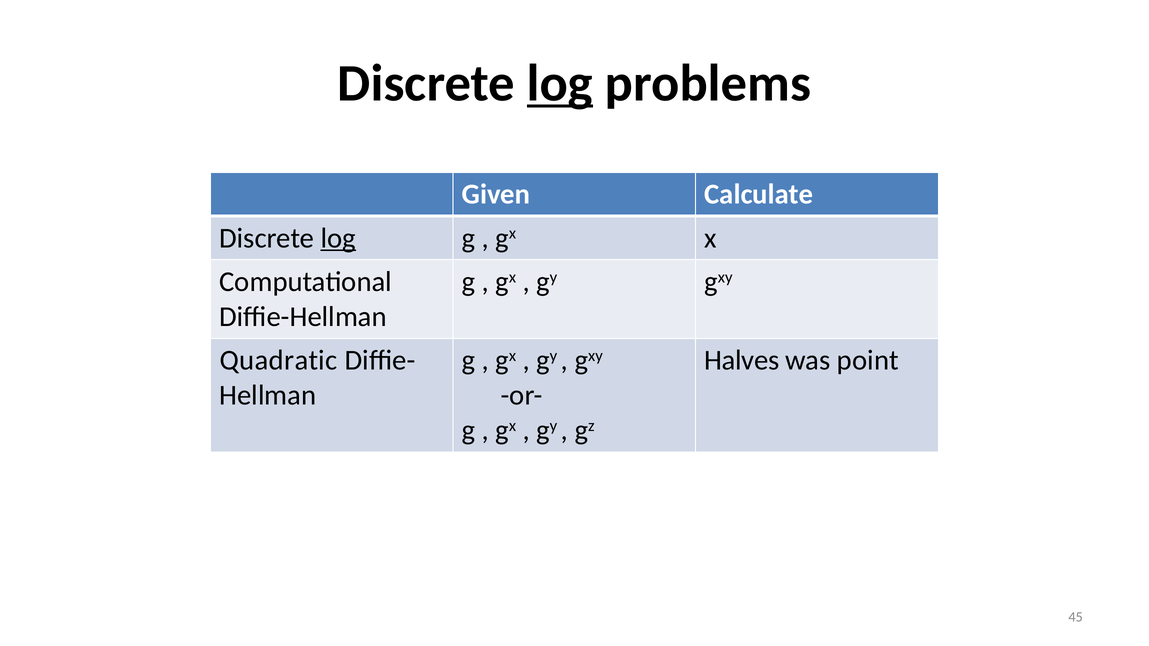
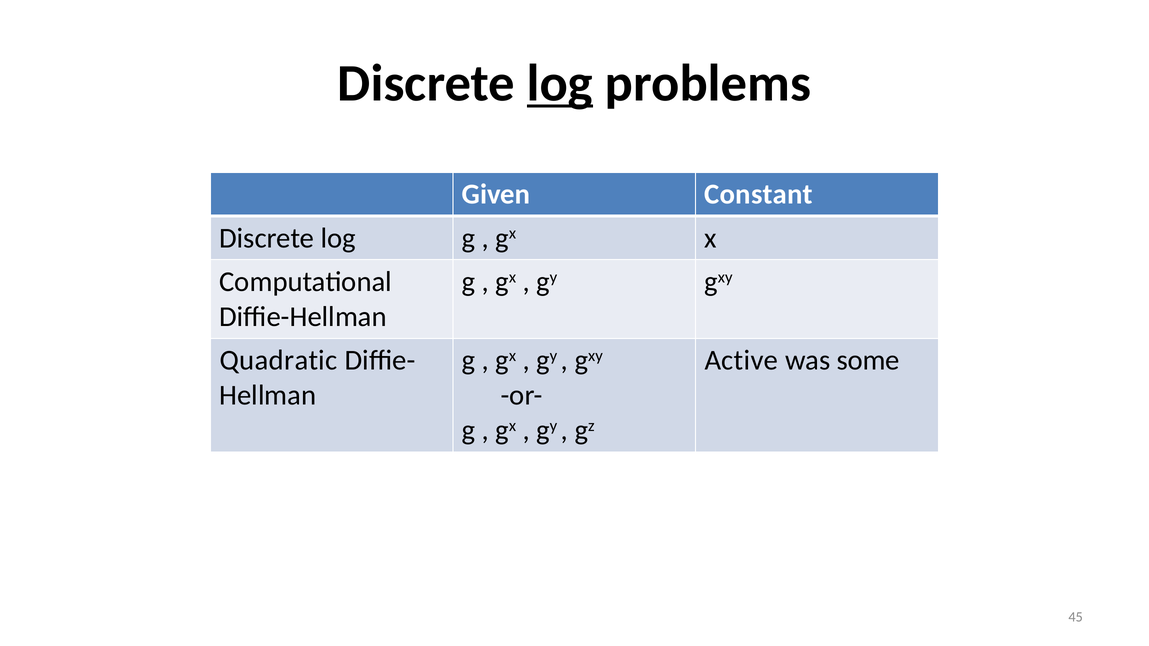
Calculate: Calculate -> Constant
log at (338, 238) underline: present -> none
Halves: Halves -> Active
point: point -> some
